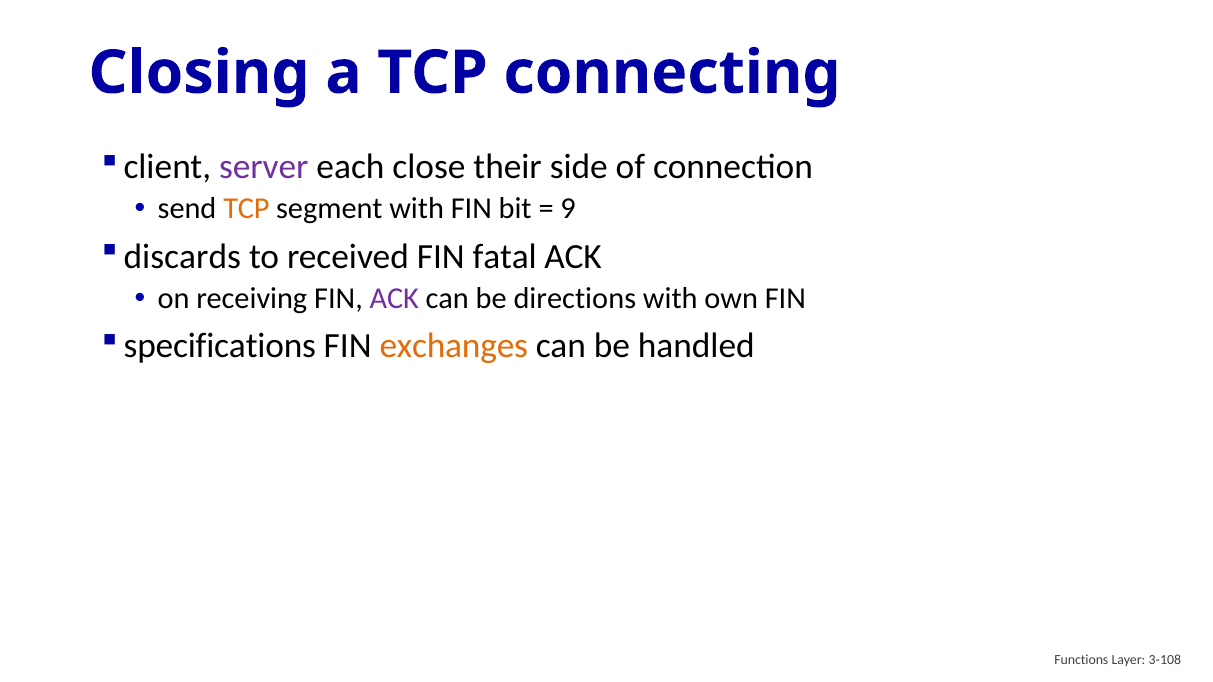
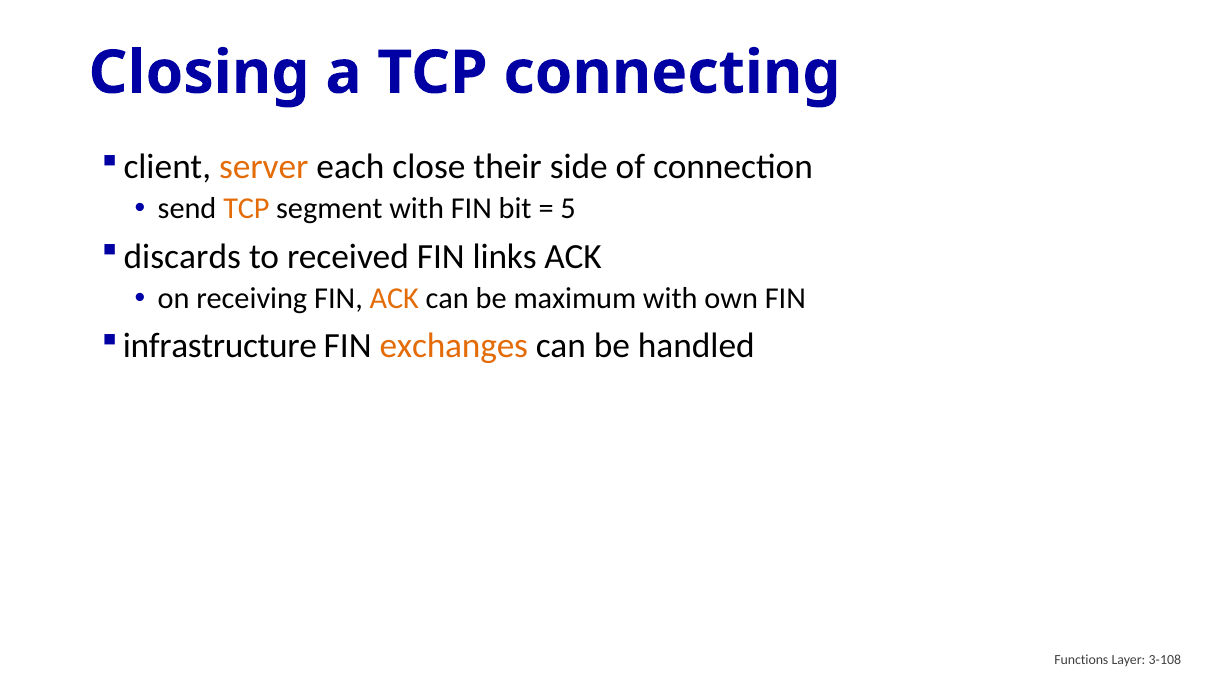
server colour: purple -> orange
9: 9 -> 5
fatal: fatal -> links
ACK at (394, 298) colour: purple -> orange
directions: directions -> maximum
specifications: specifications -> infrastructure
